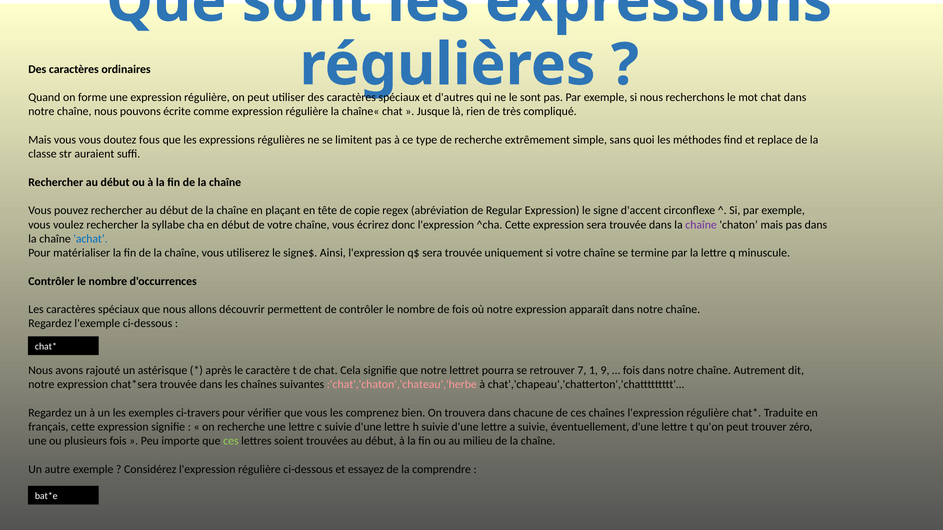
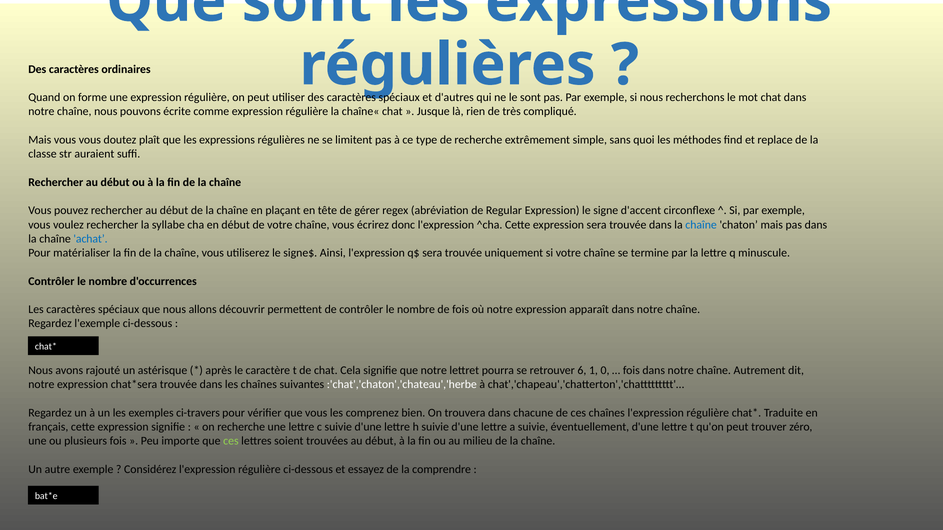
fous: fous -> plaît
copie: copie -> gérer
chaîne at (701, 225) colour: purple -> blue
7: 7 -> 6
9: 9 -> 0
:'chat','chaton','chateau','herbe colour: pink -> white
